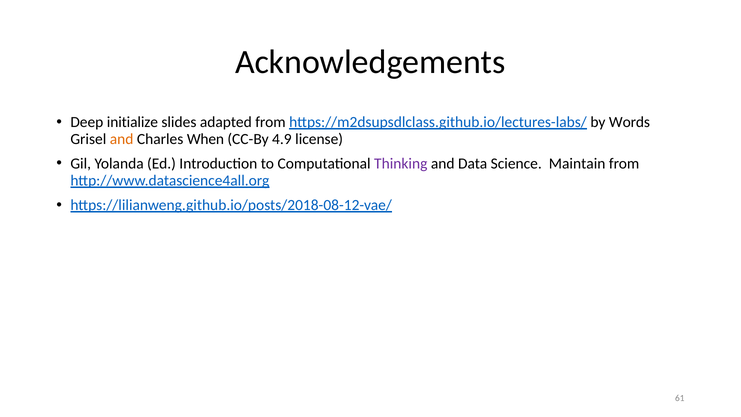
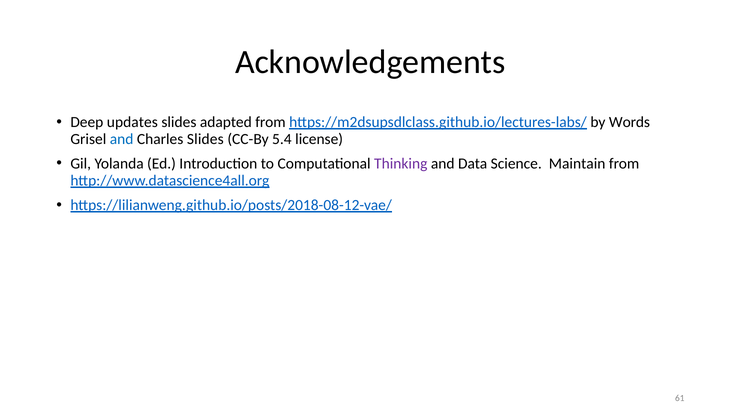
initialize: initialize -> updates
and at (122, 139) colour: orange -> blue
Charles When: When -> Slides
4.9: 4.9 -> 5.4
